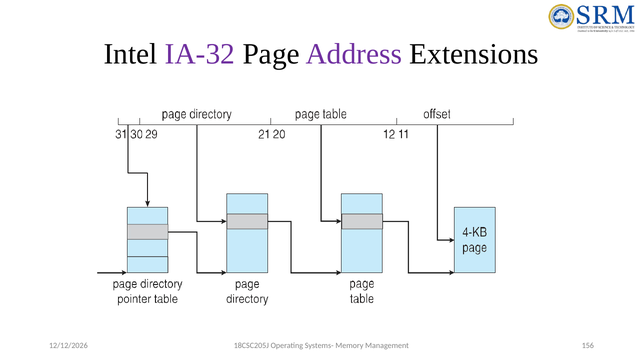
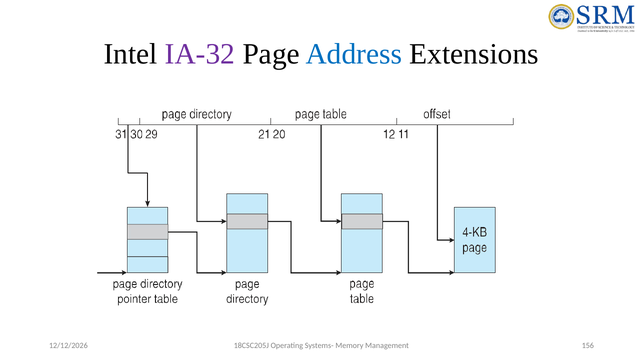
Address colour: purple -> blue
